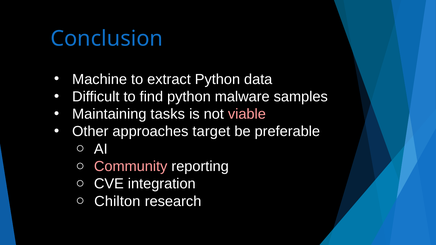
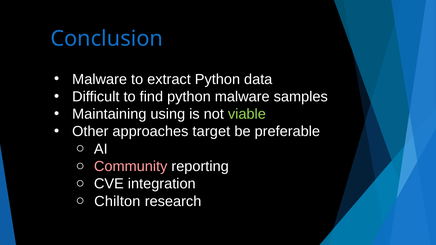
Machine at (100, 79): Machine -> Malware
tasks: tasks -> using
viable colour: pink -> light green
